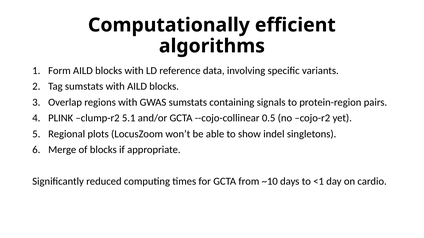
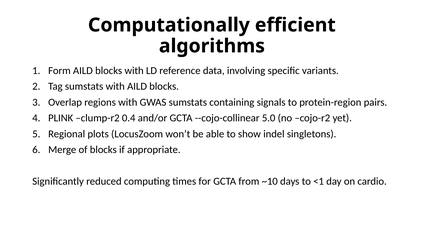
5.1: 5.1 -> 0.4
0.5: 0.5 -> 5.0
